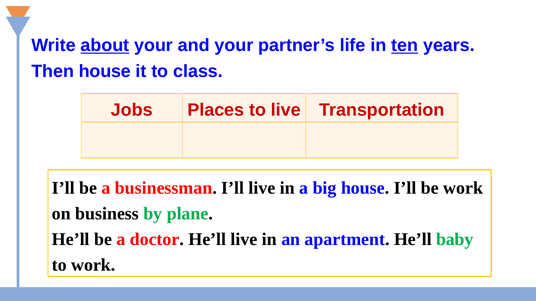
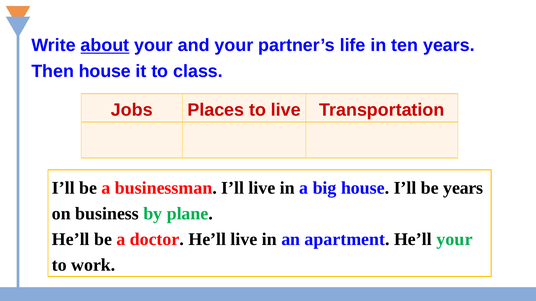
ten underline: present -> none
be work: work -> years
He’ll baby: baby -> your
